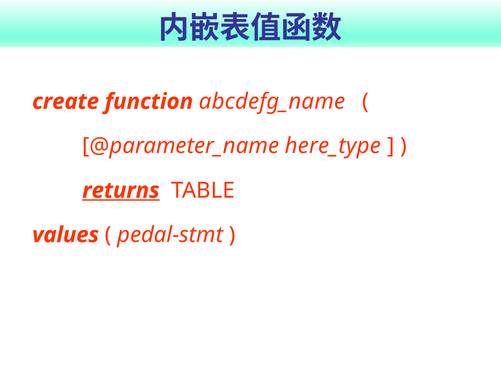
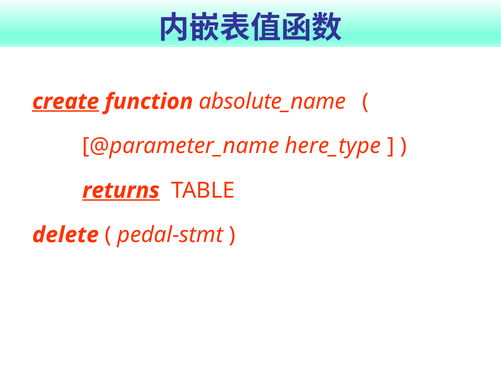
create underline: none -> present
abcdefg_name: abcdefg_name -> absolute_name
values: values -> delete
